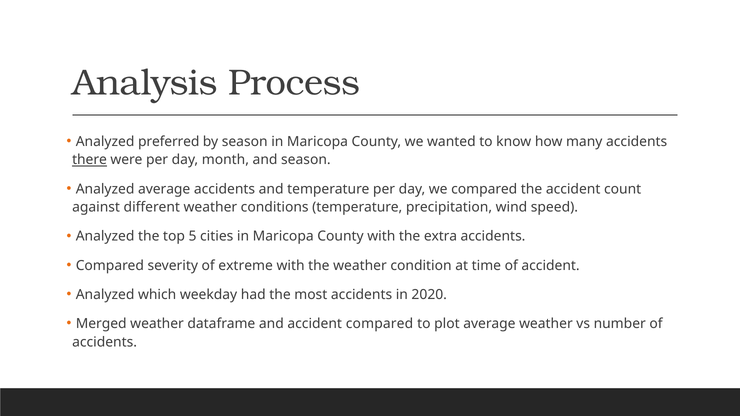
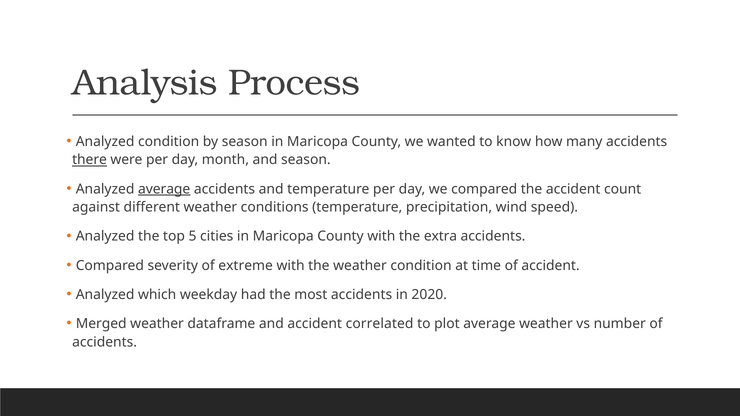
Analyzed preferred: preferred -> condition
average at (164, 189) underline: none -> present
accident compared: compared -> correlated
